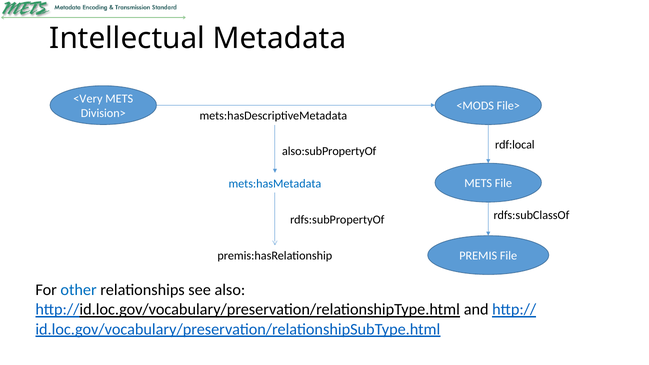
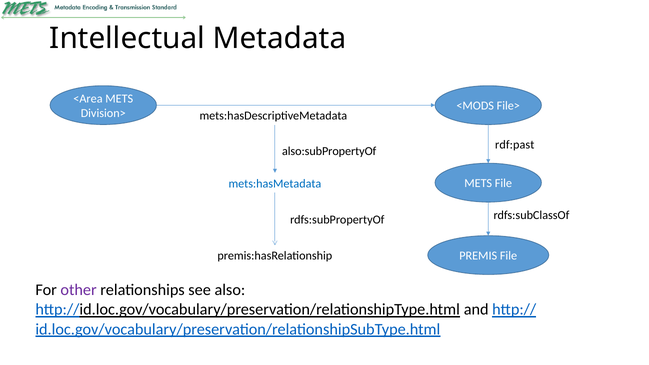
<Very: <Very -> <Area
rdf:local: rdf:local -> rdf:past
other colour: blue -> purple
